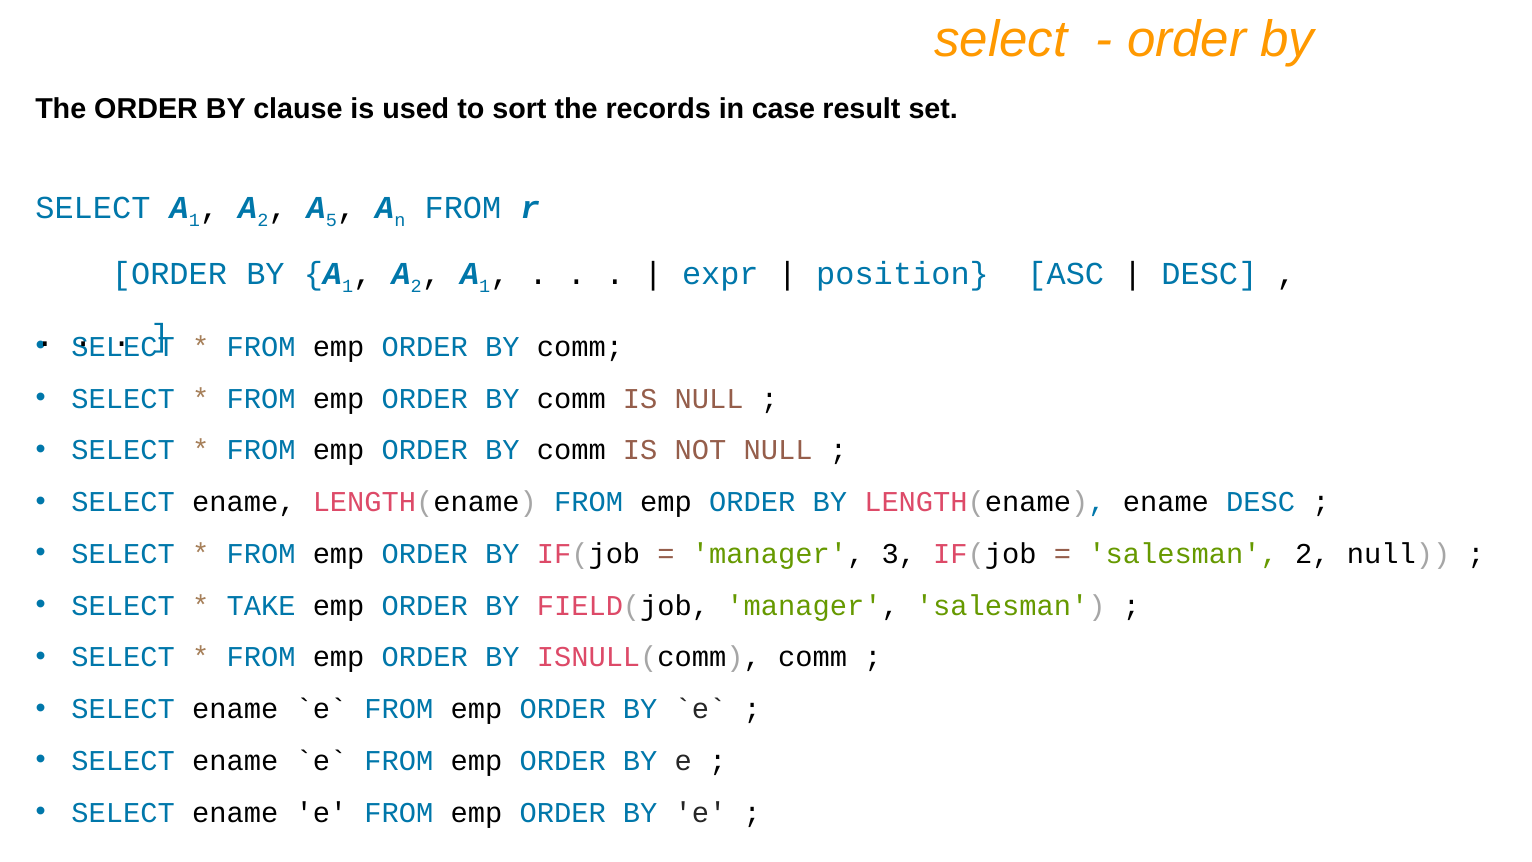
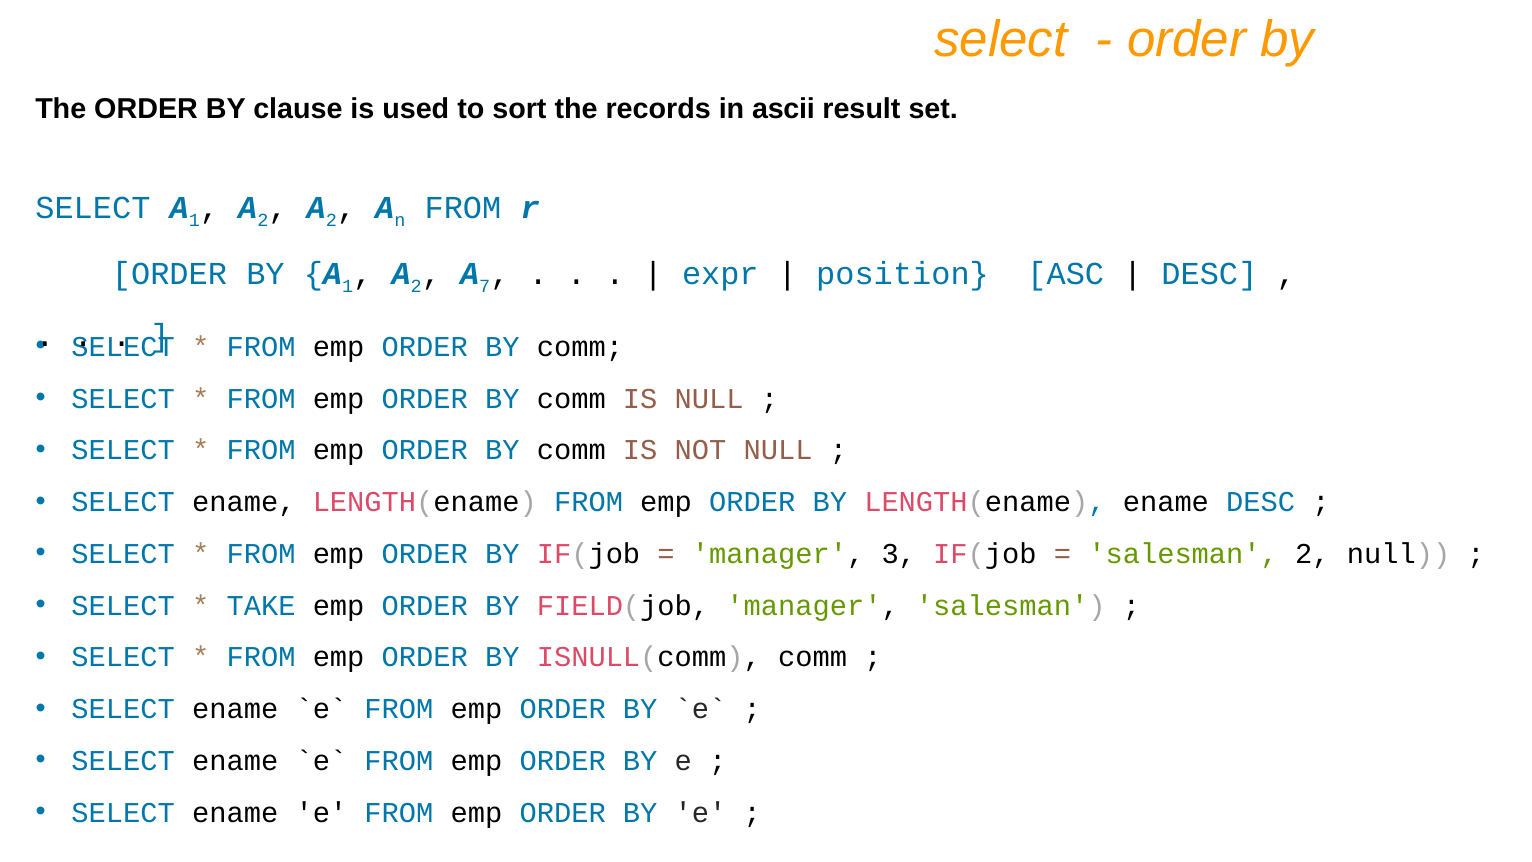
case: case -> ascii
5 at (331, 221): 5 -> 2
1 at (485, 286): 1 -> 7
